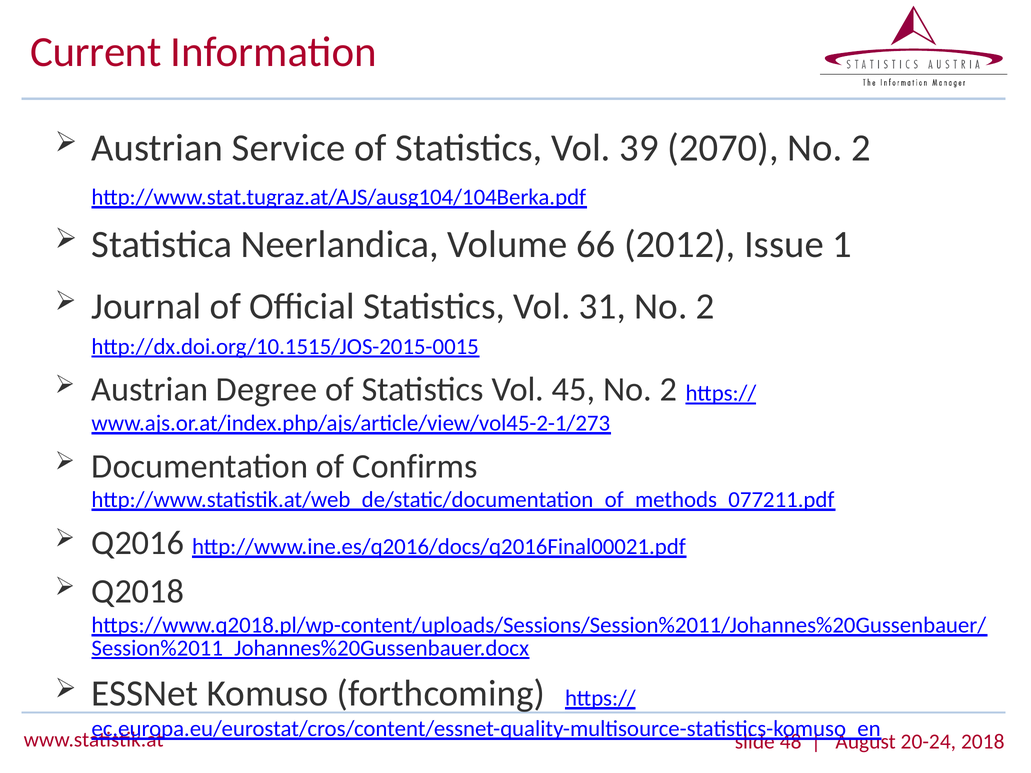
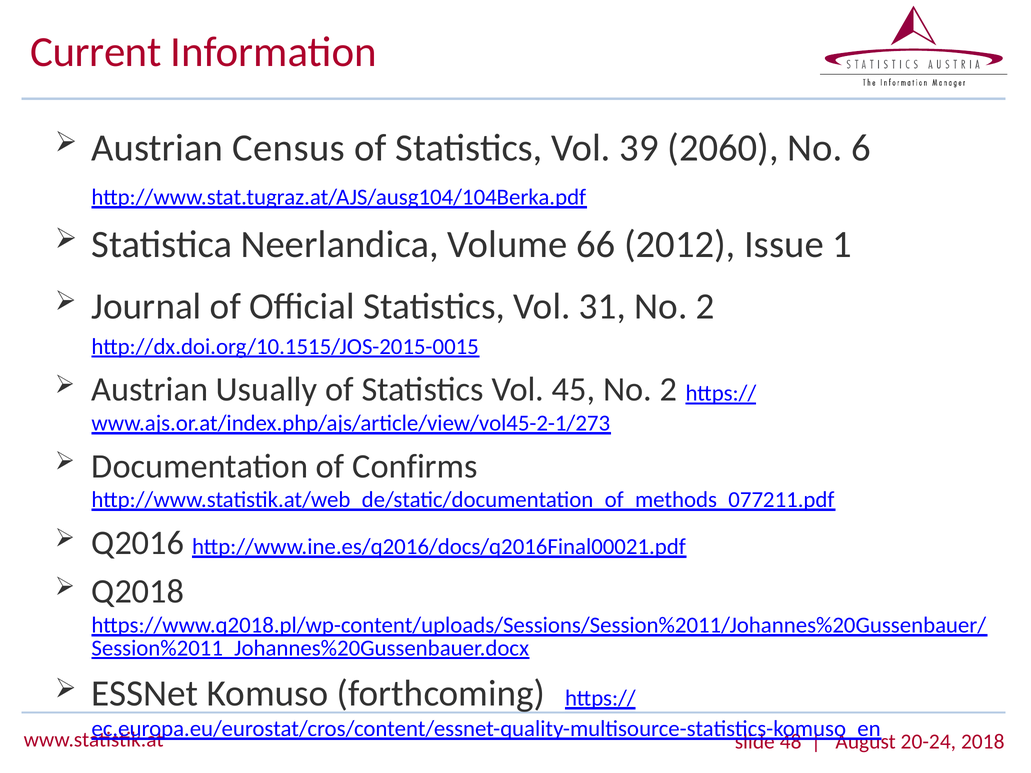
Service: Service -> Census
2070: 2070 -> 2060
2 at (861, 148): 2 -> 6
Degree: Degree -> Usually
